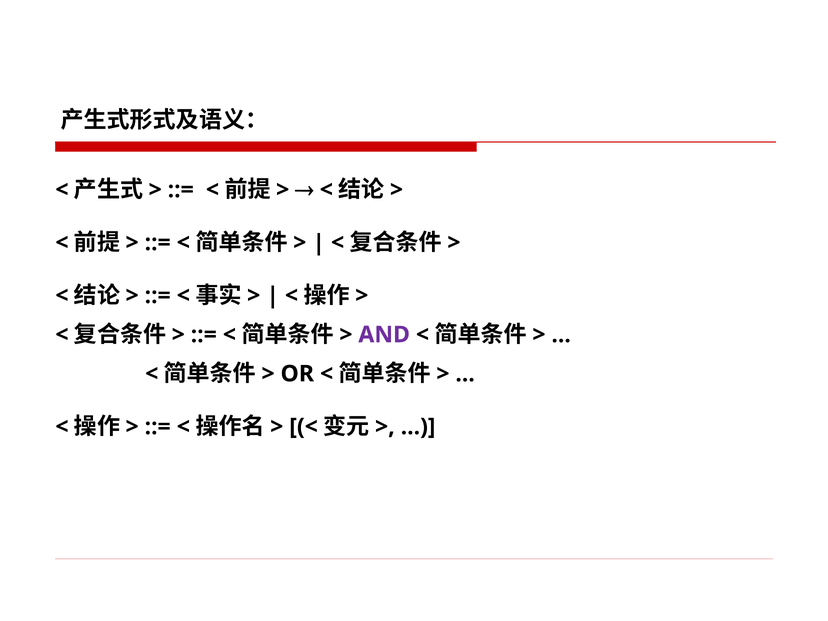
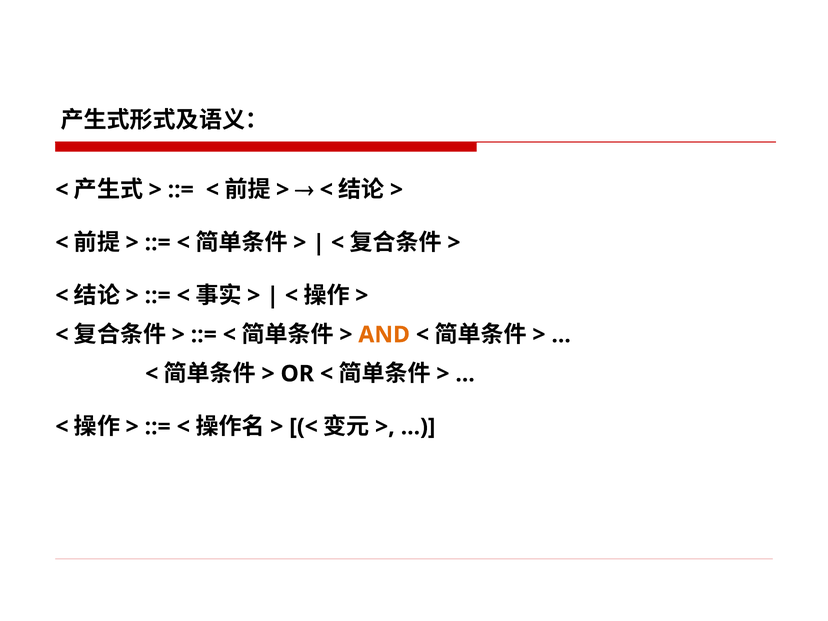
AND colour: purple -> orange
